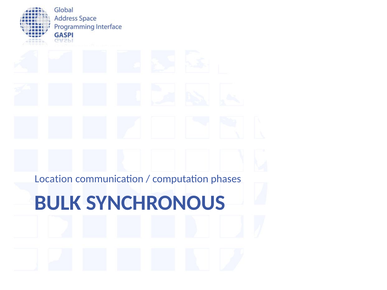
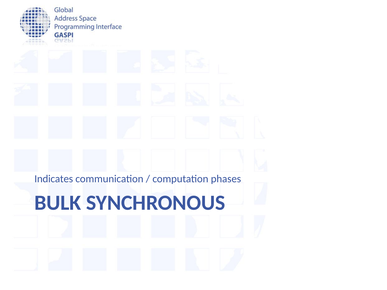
Location: Location -> Indicates
